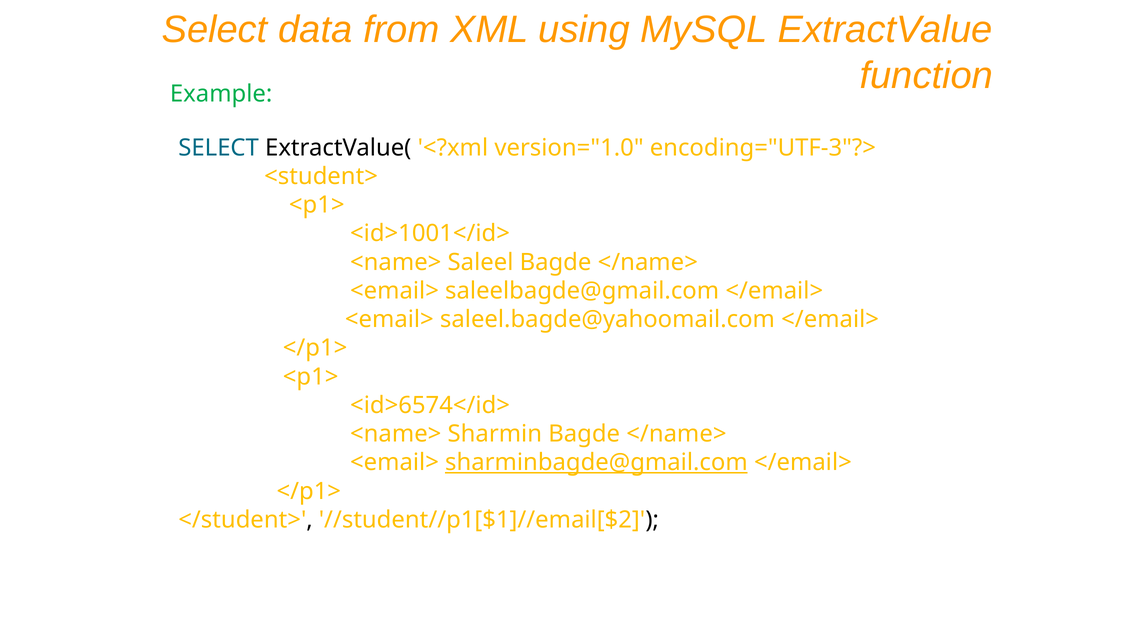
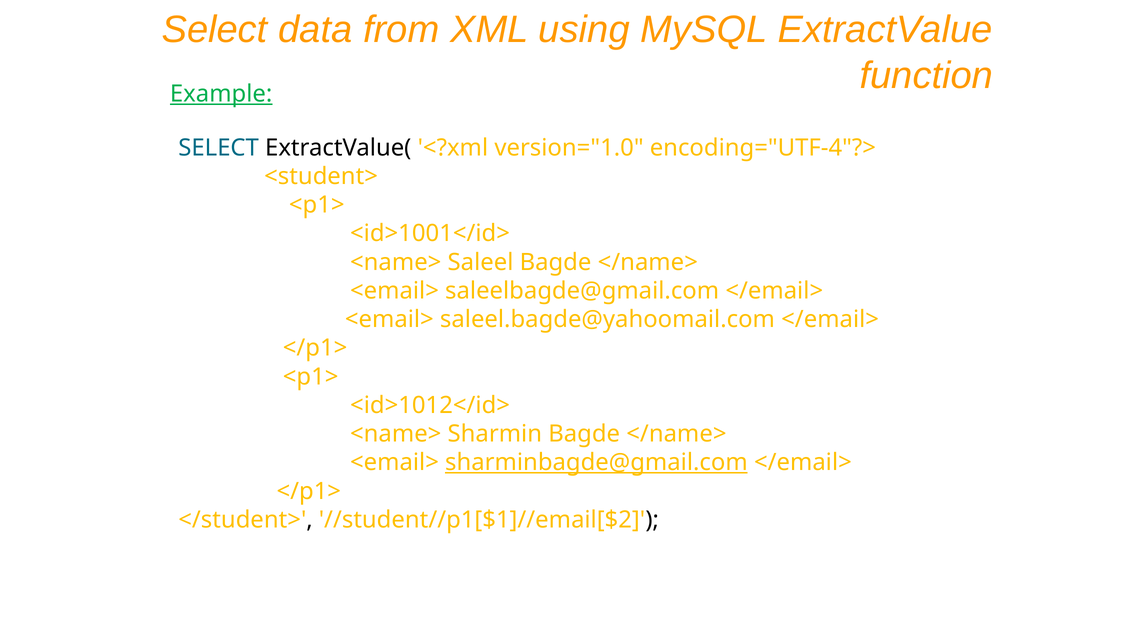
Example underline: none -> present
encoding="UTF-3"?>: encoding="UTF-3"?> -> encoding="UTF-4"?>
<id>6574</id>: <id>6574</id> -> <id>1012</id>
